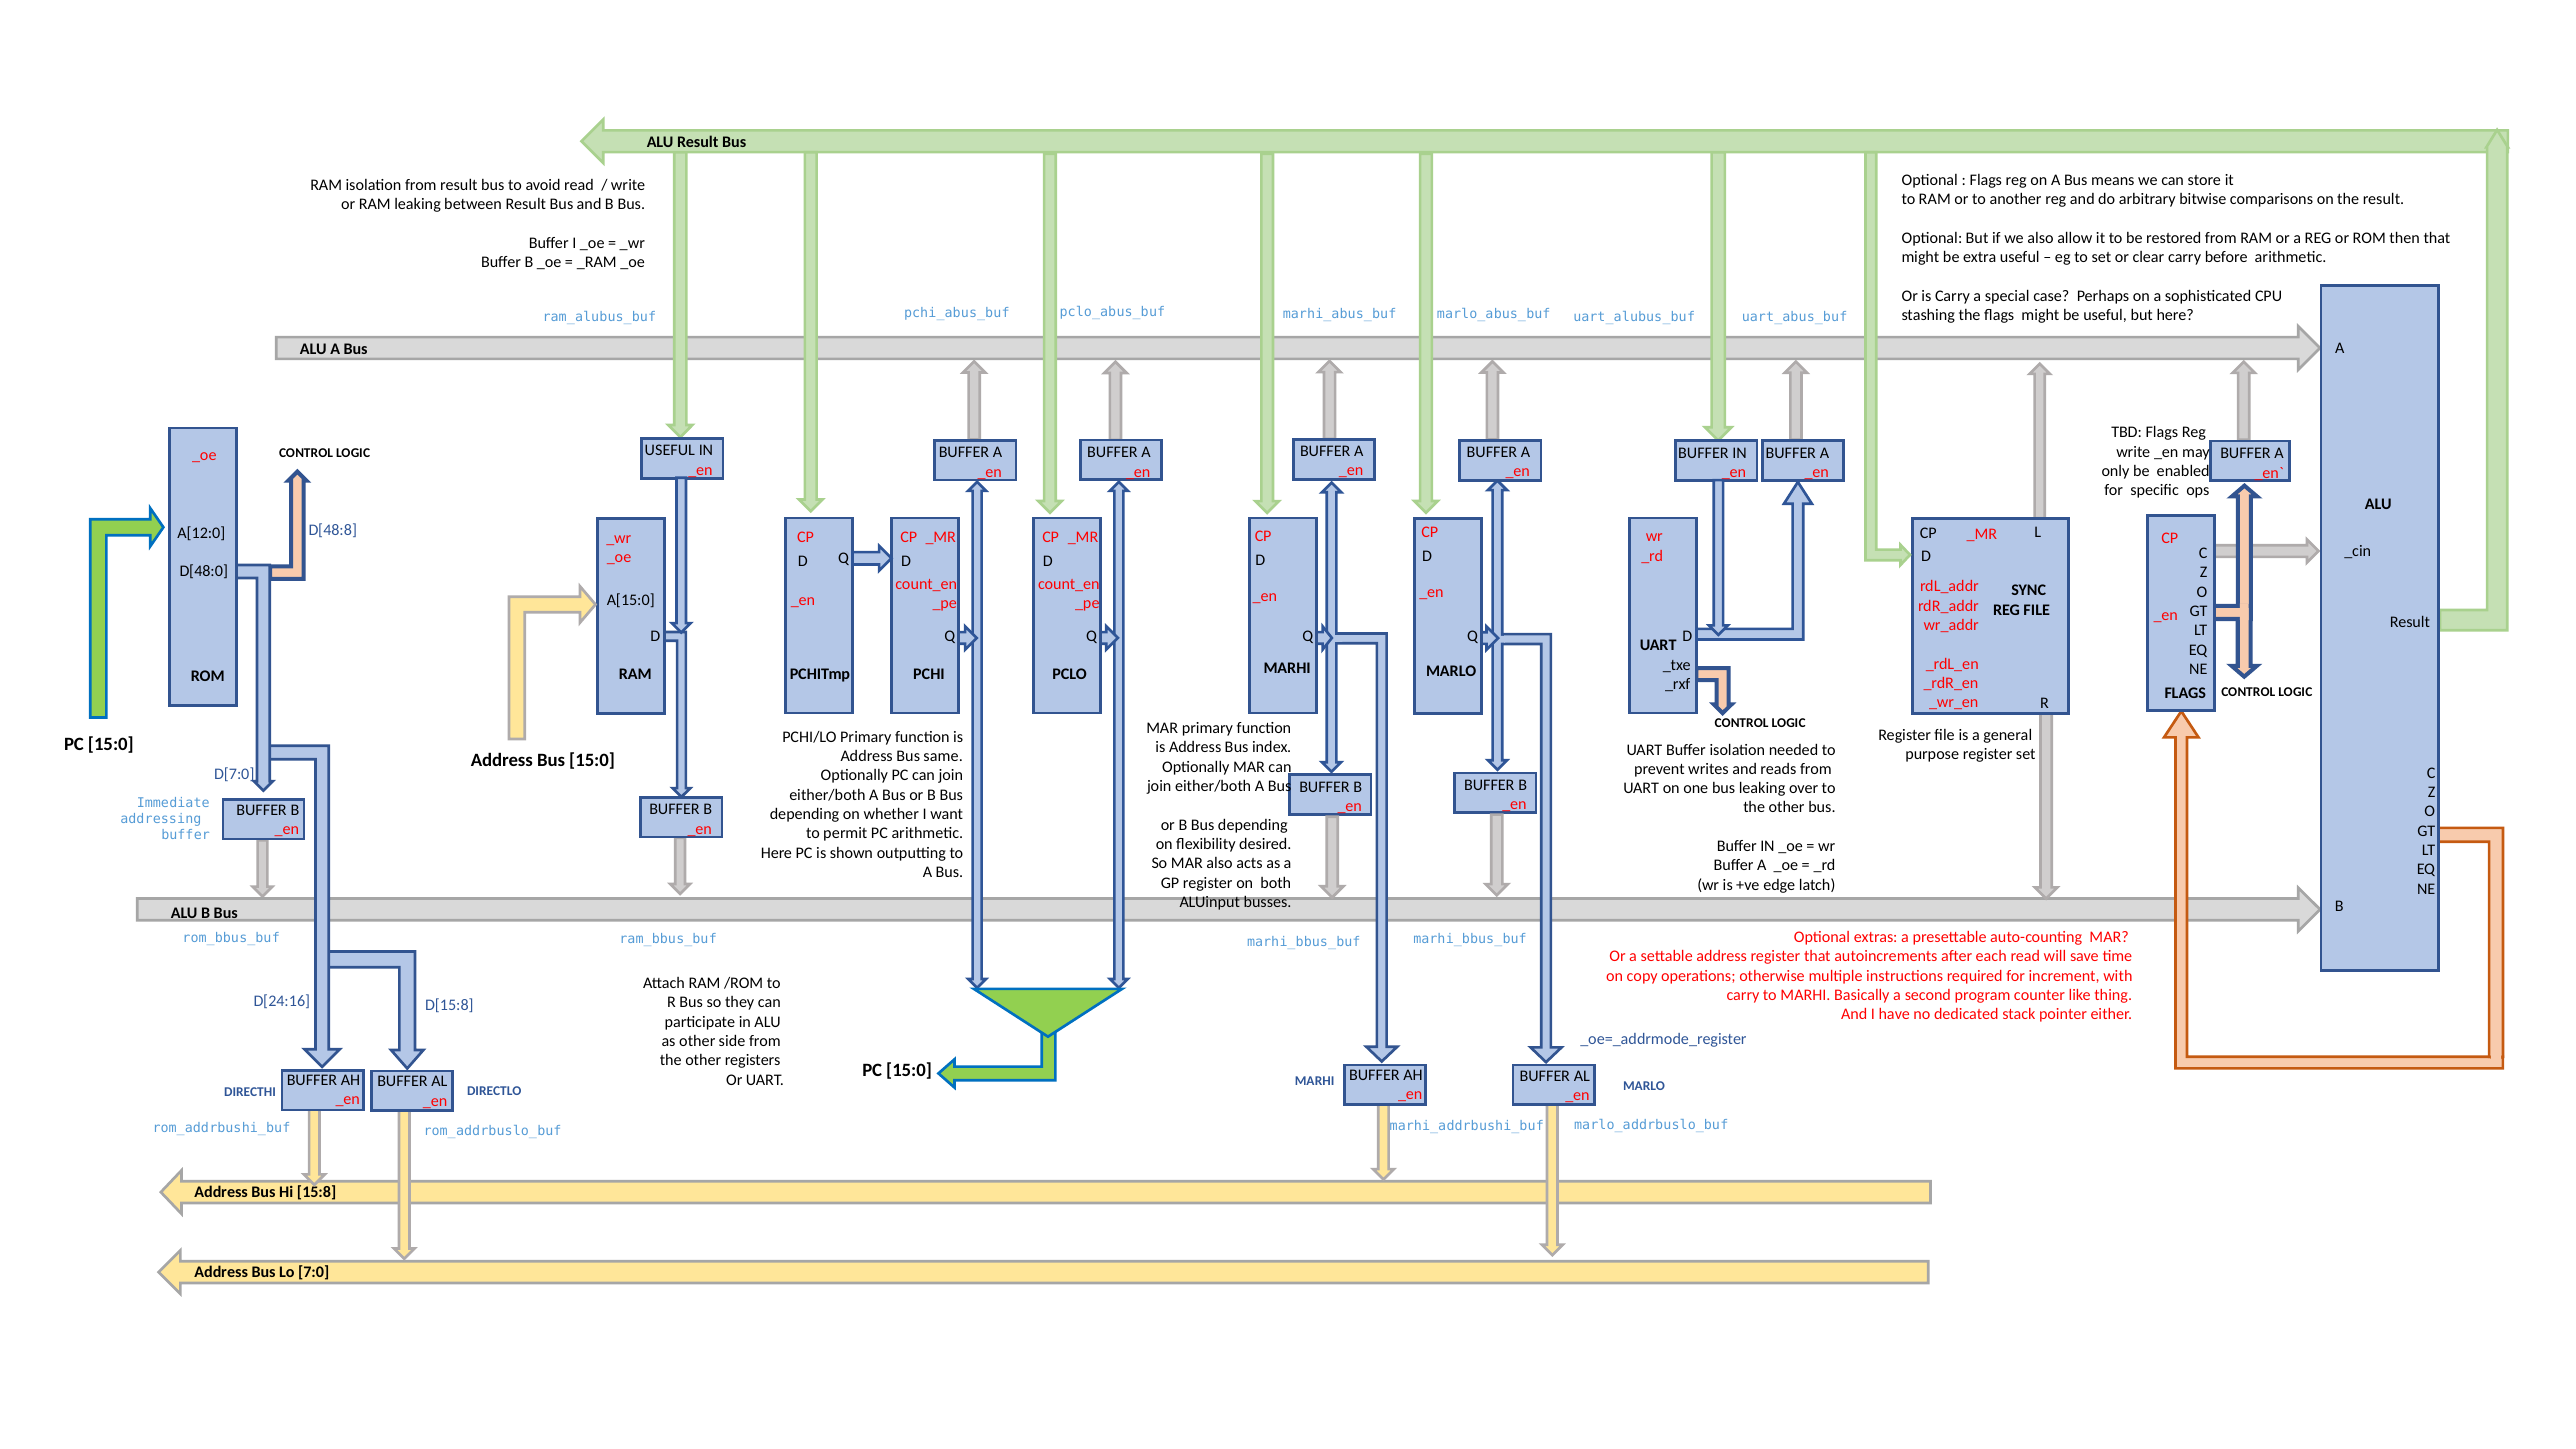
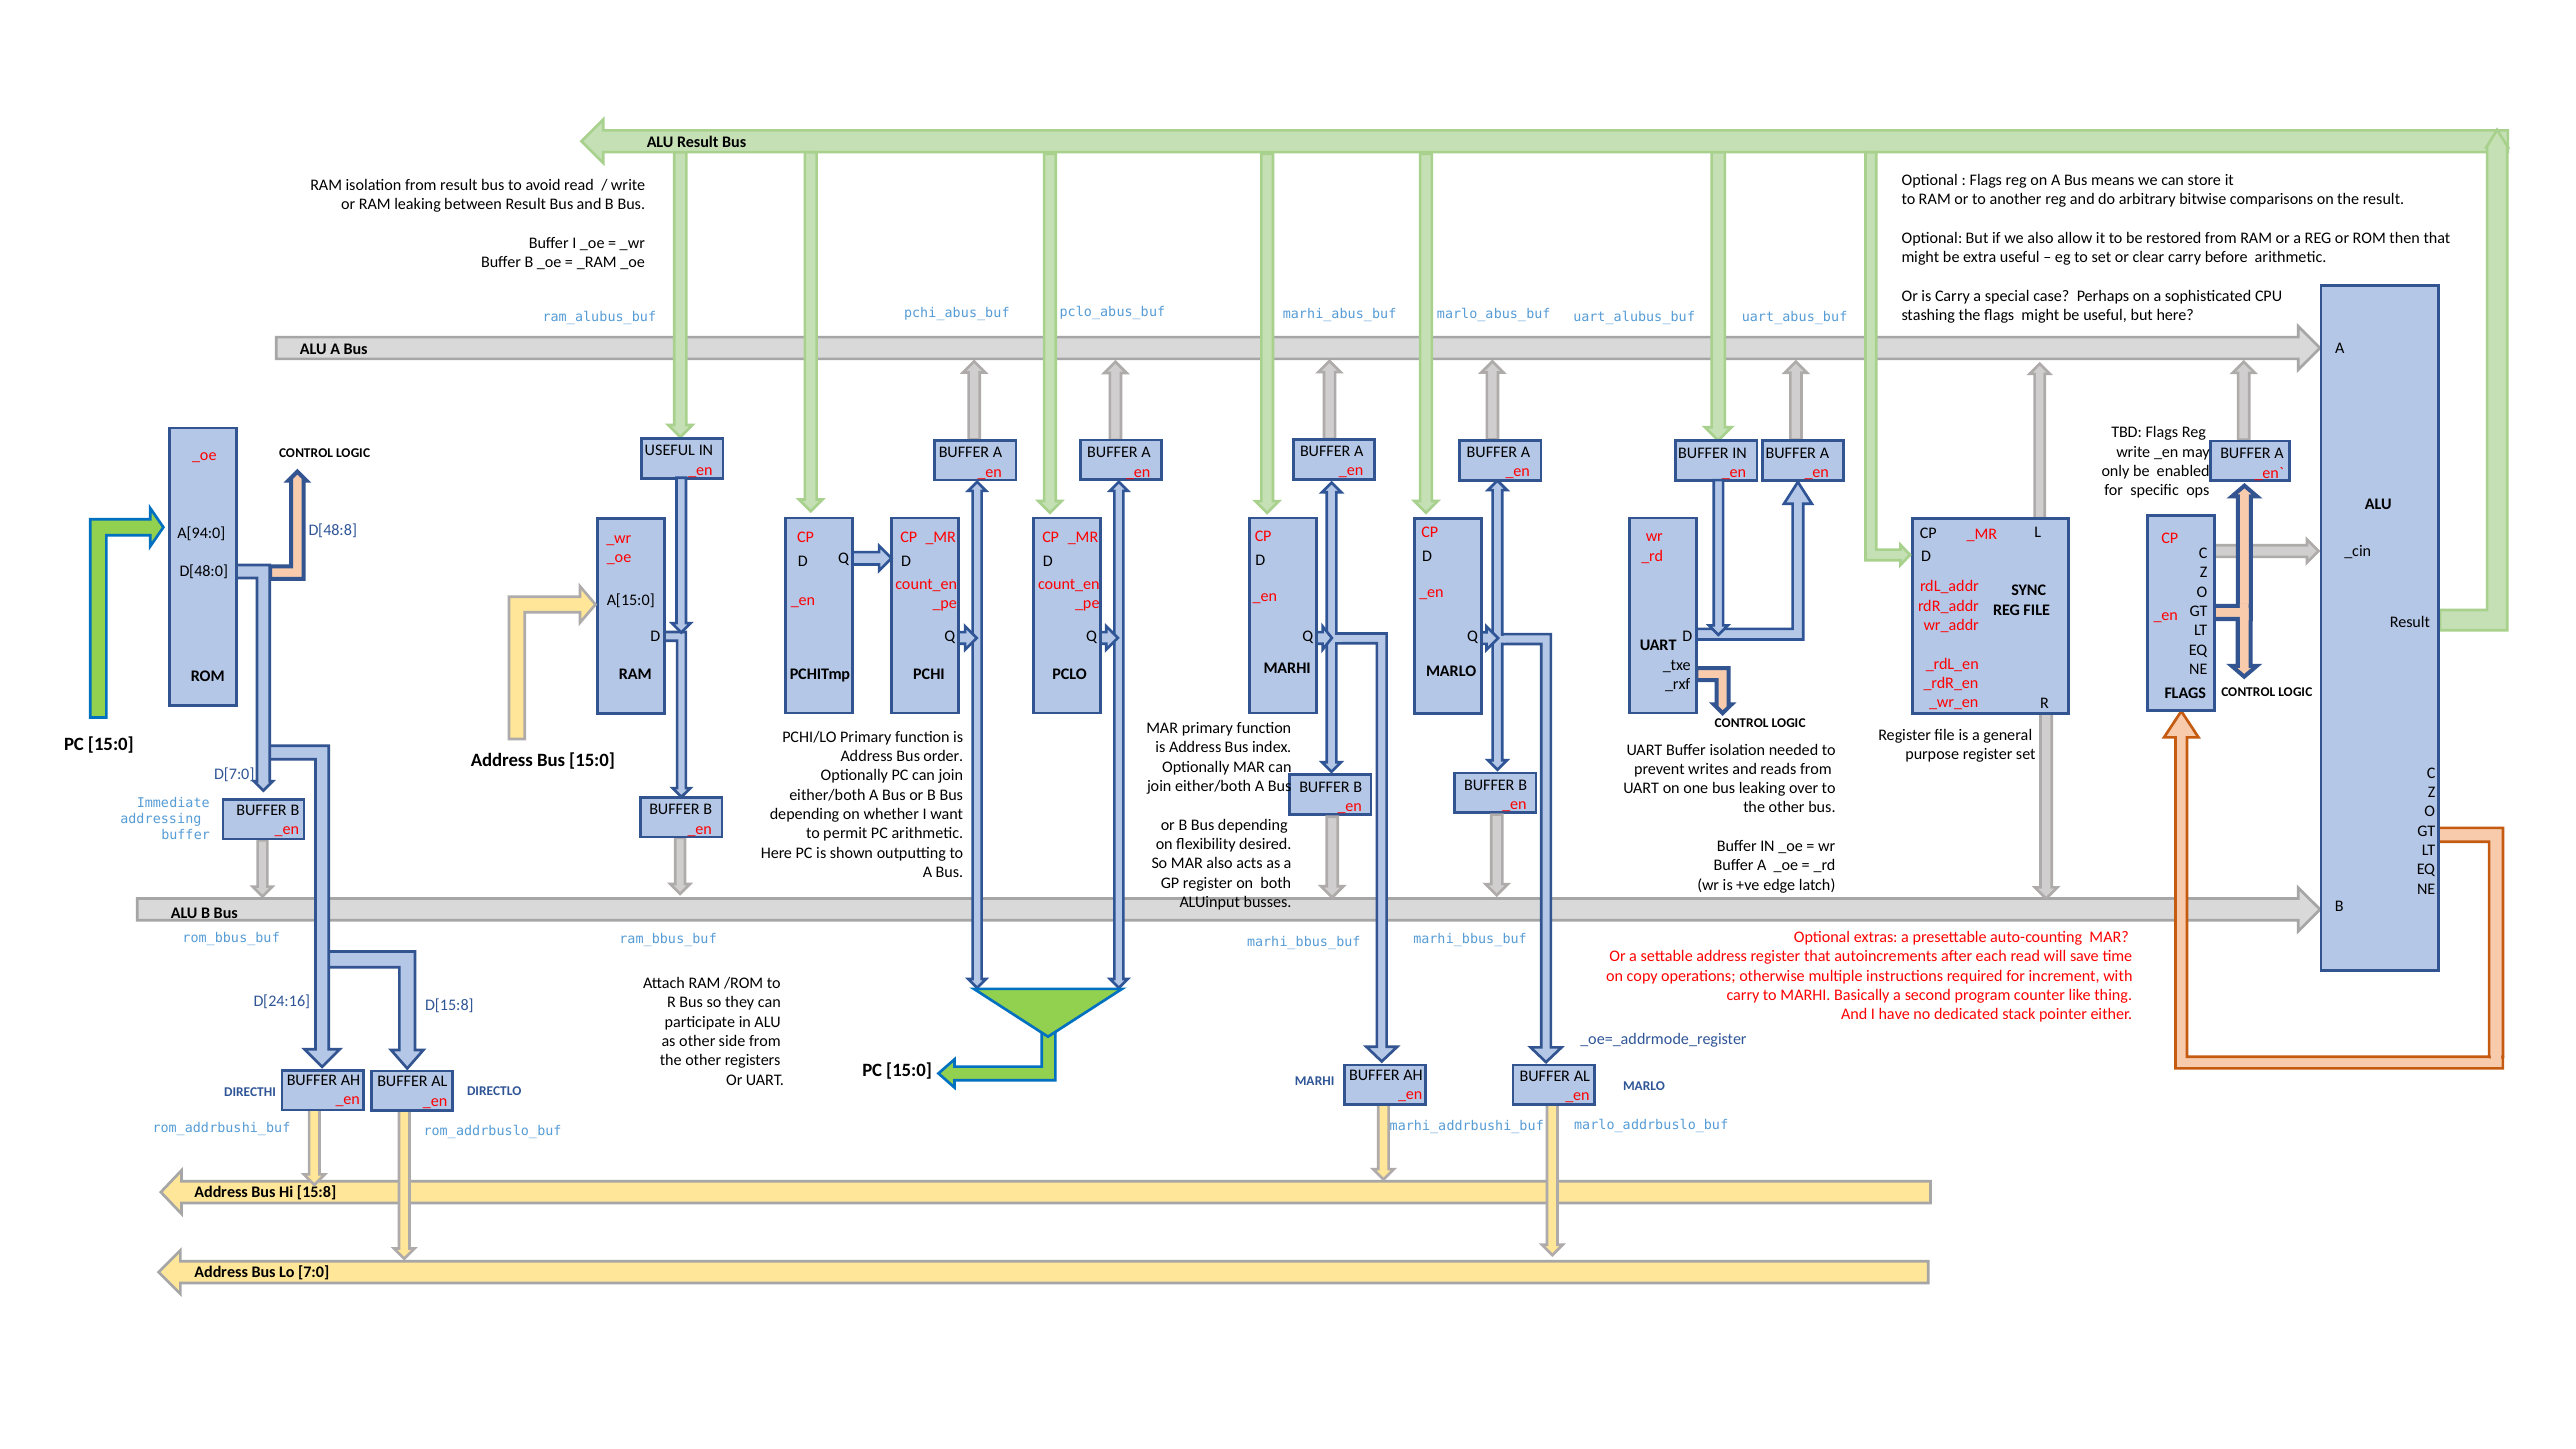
A[12:0: A[12:0 -> A[94:0
same: same -> order
